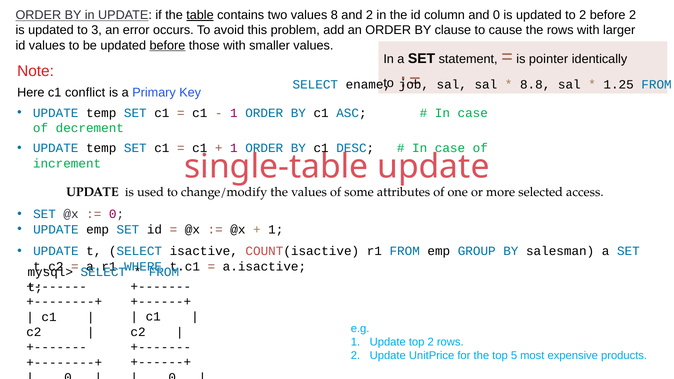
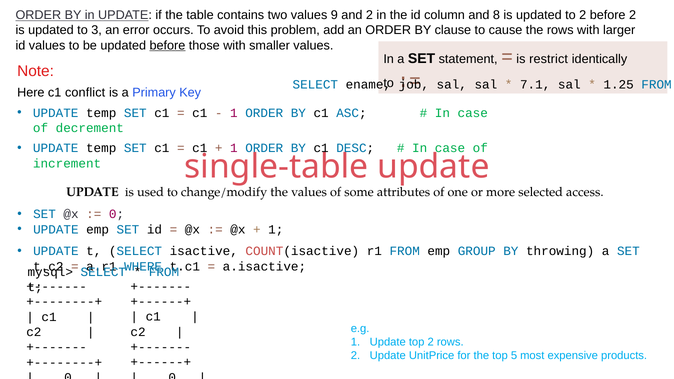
table underline: present -> none
8: 8 -> 9
and 0: 0 -> 8
pointer: pointer -> restrict
8.8: 8.8 -> 7.1
salesman: salesman -> throwing
